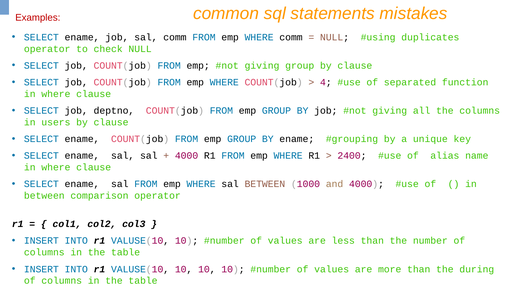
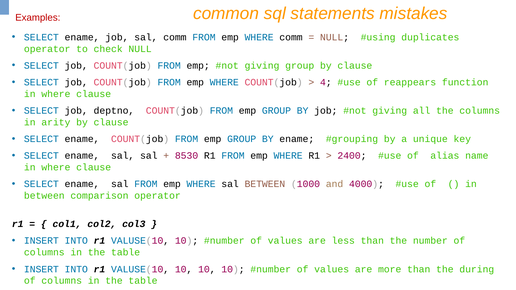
separated: separated -> reappears
users: users -> arity
4000 at (187, 156): 4000 -> 8530
